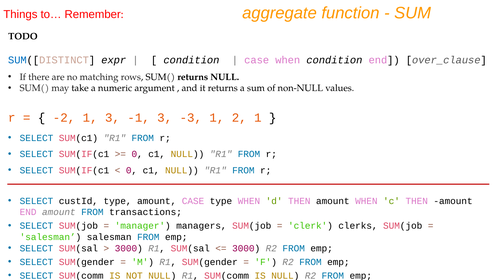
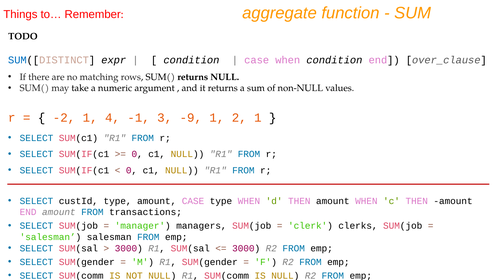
1 3: 3 -> 4
-3: -3 -> -9
